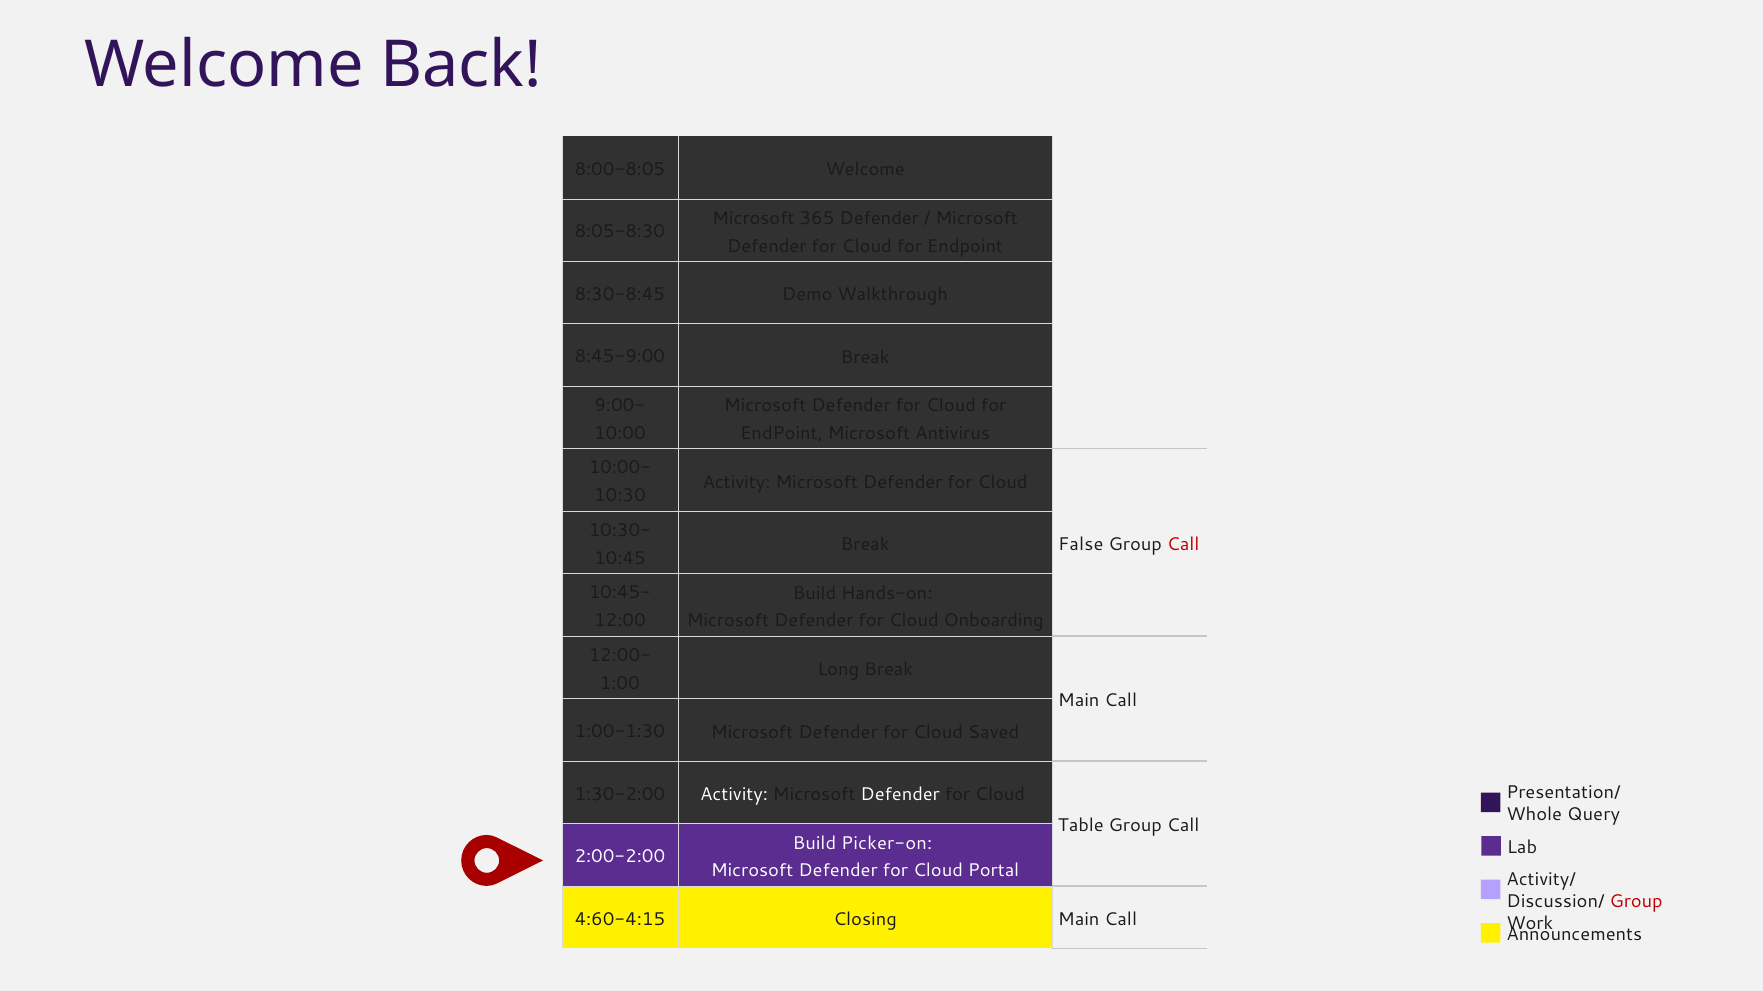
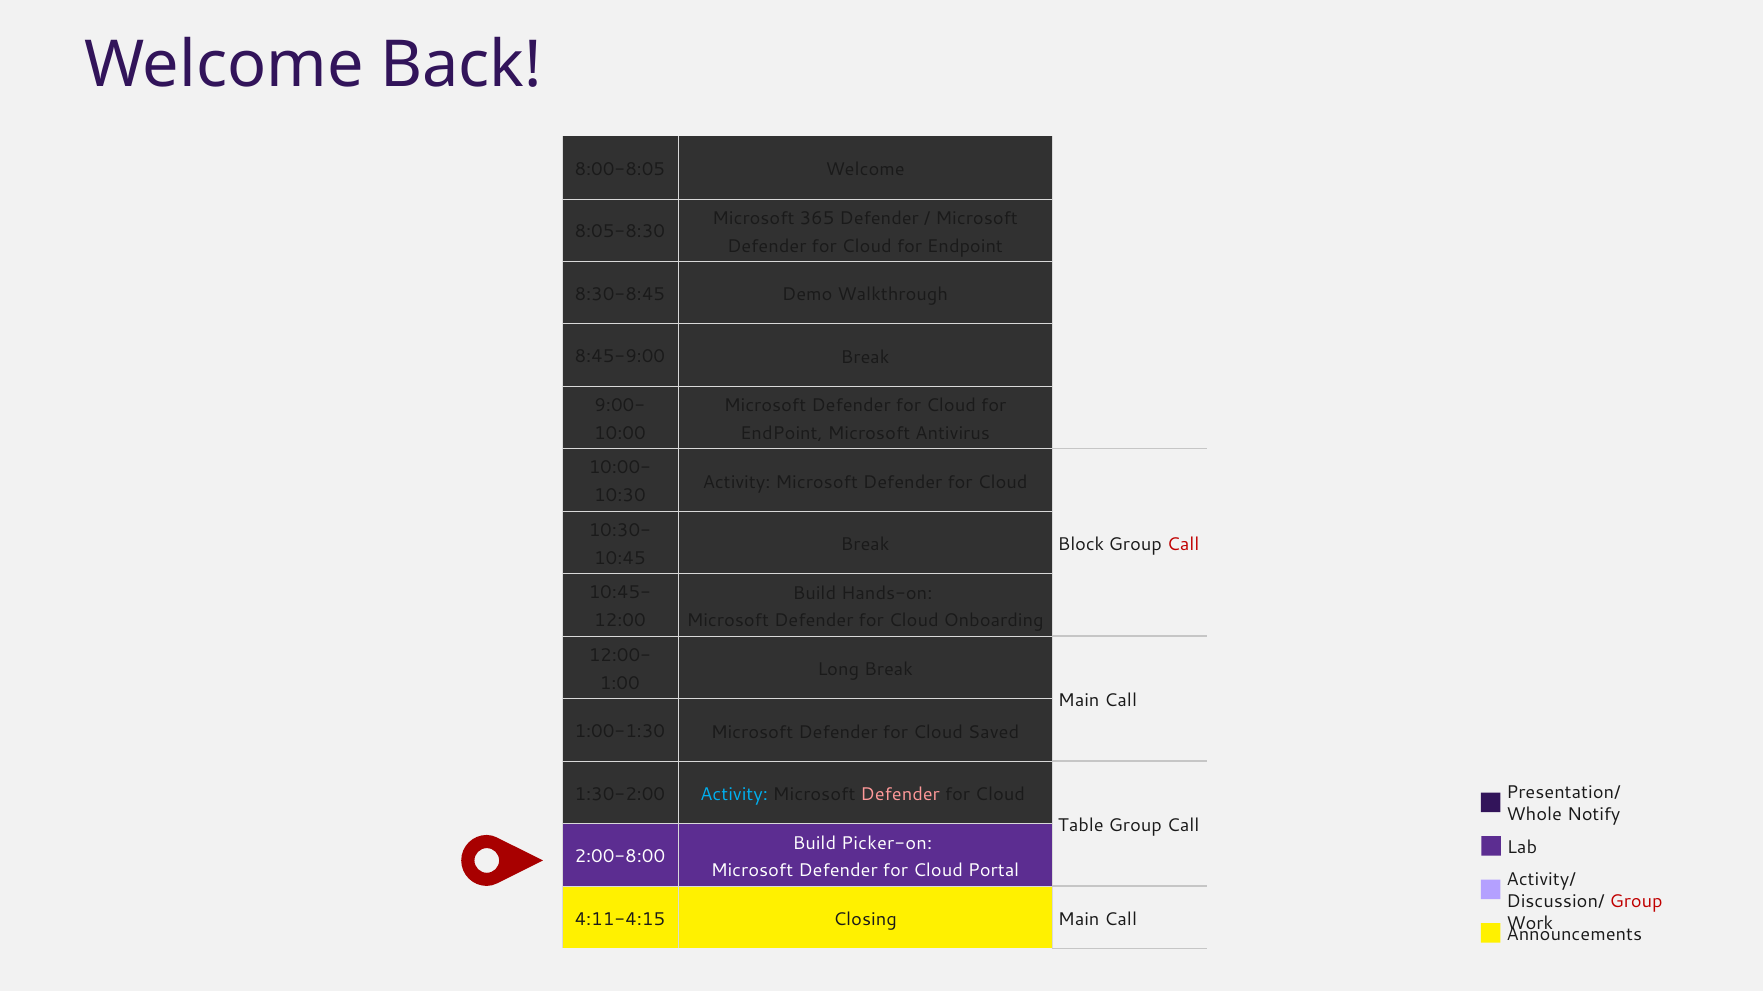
False: False -> Block
Activity at (734, 795) colour: white -> light blue
Defender at (900, 795) colour: white -> pink
Query: Query -> Notify
2:00-2:00: 2:00-2:00 -> 2:00-8:00
4:60-4:15: 4:60-4:15 -> 4:11-4:15
